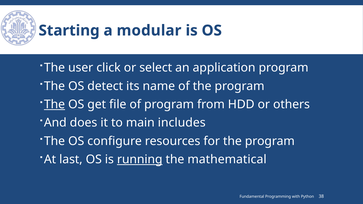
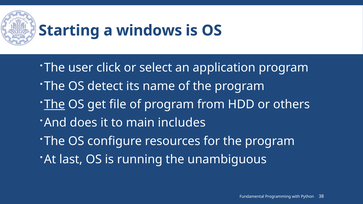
modular: modular -> windows
running underline: present -> none
mathematical: mathematical -> unambiguous
